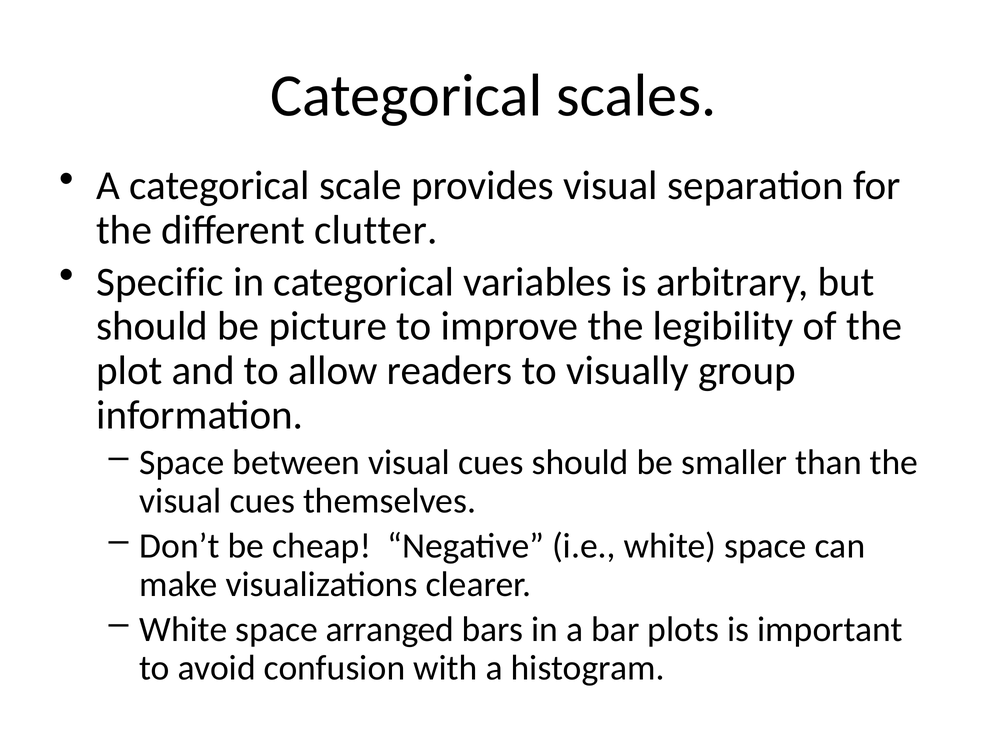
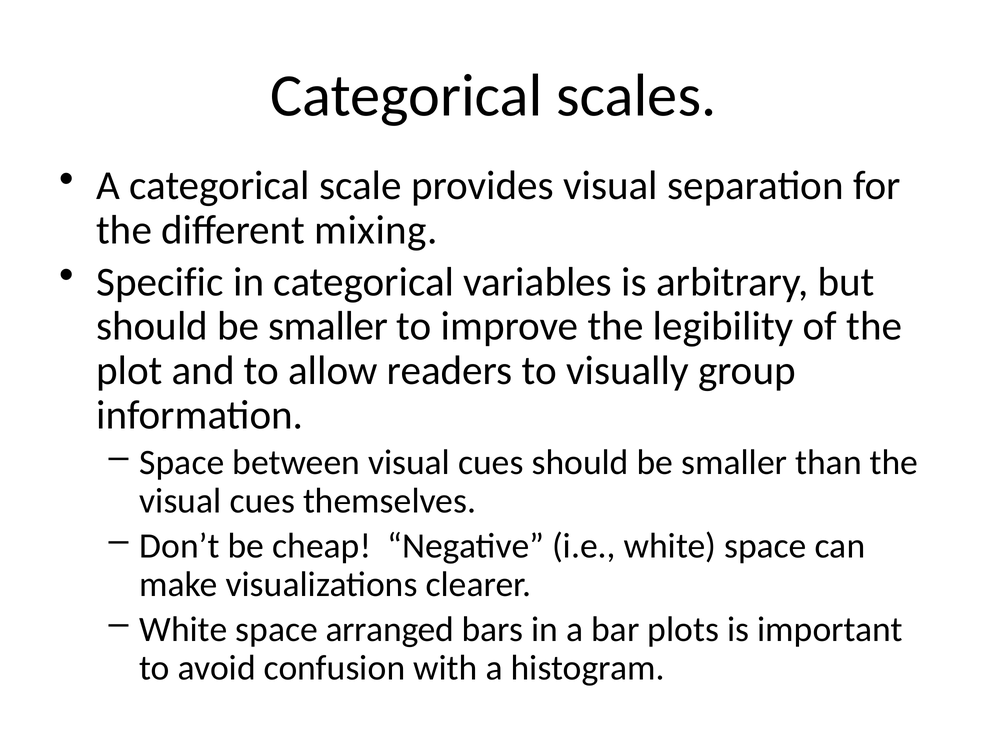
clutter: clutter -> mixing
picture at (328, 326): picture -> smaller
